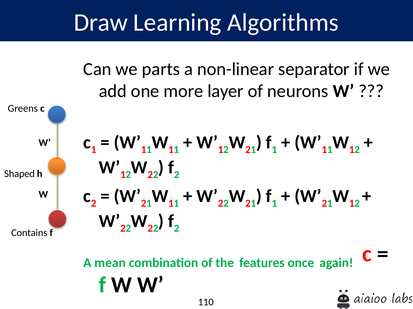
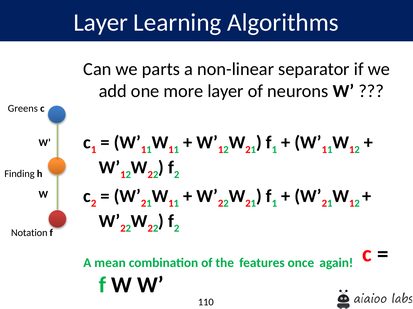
Draw at (101, 23): Draw -> Layer
Shaped: Shaped -> Finding
Contains: Contains -> Notation
